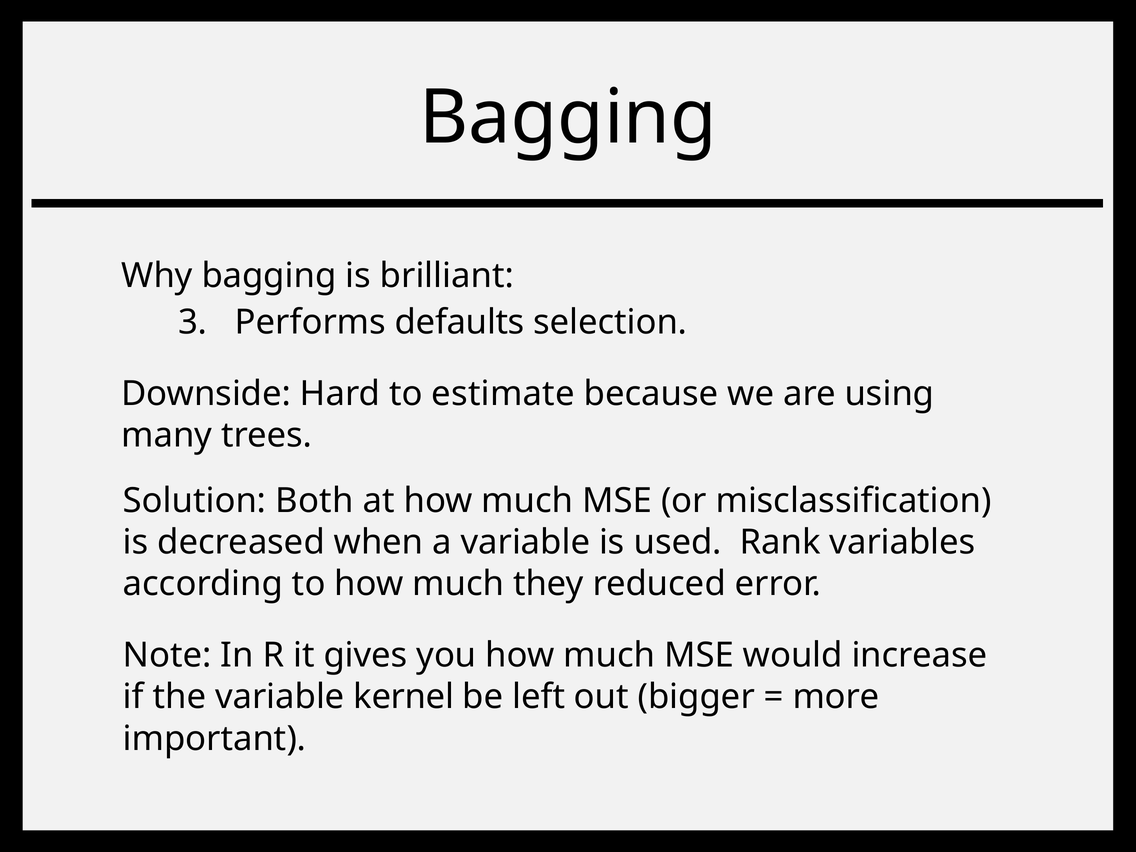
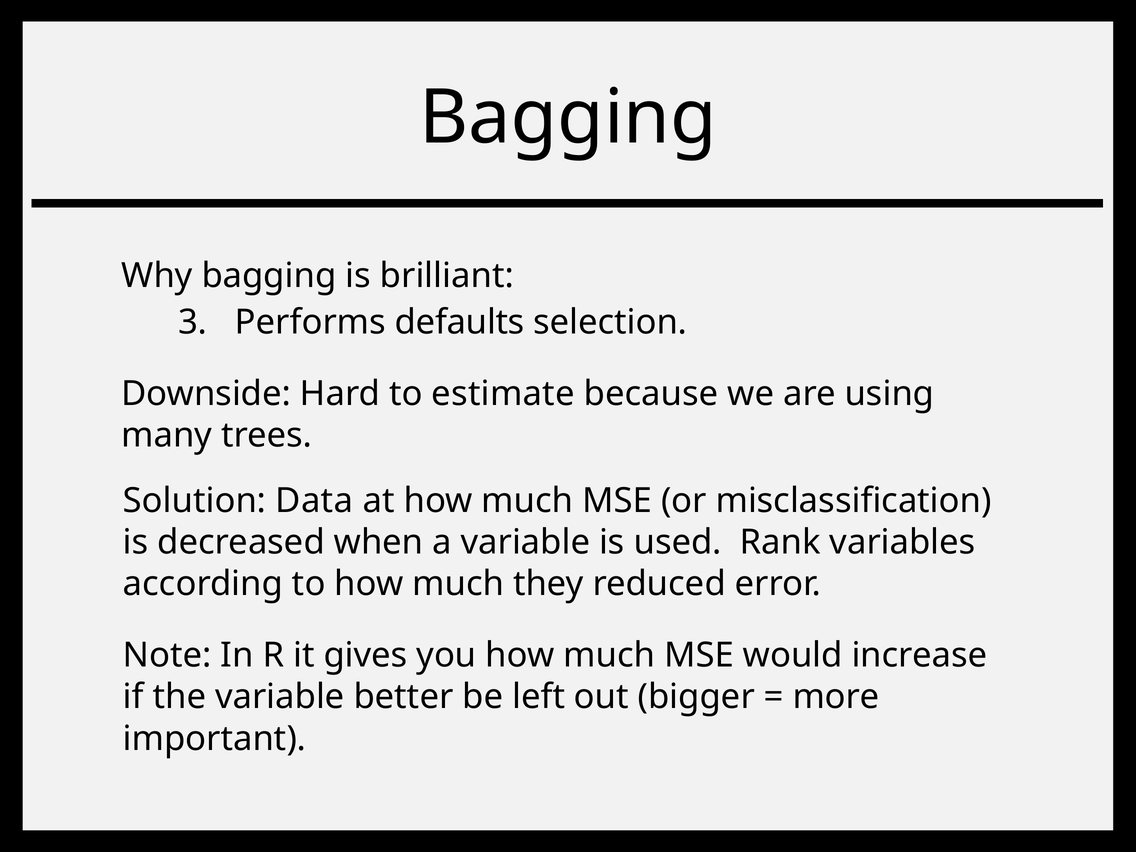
Both: Both -> Data
kernel: kernel -> better
